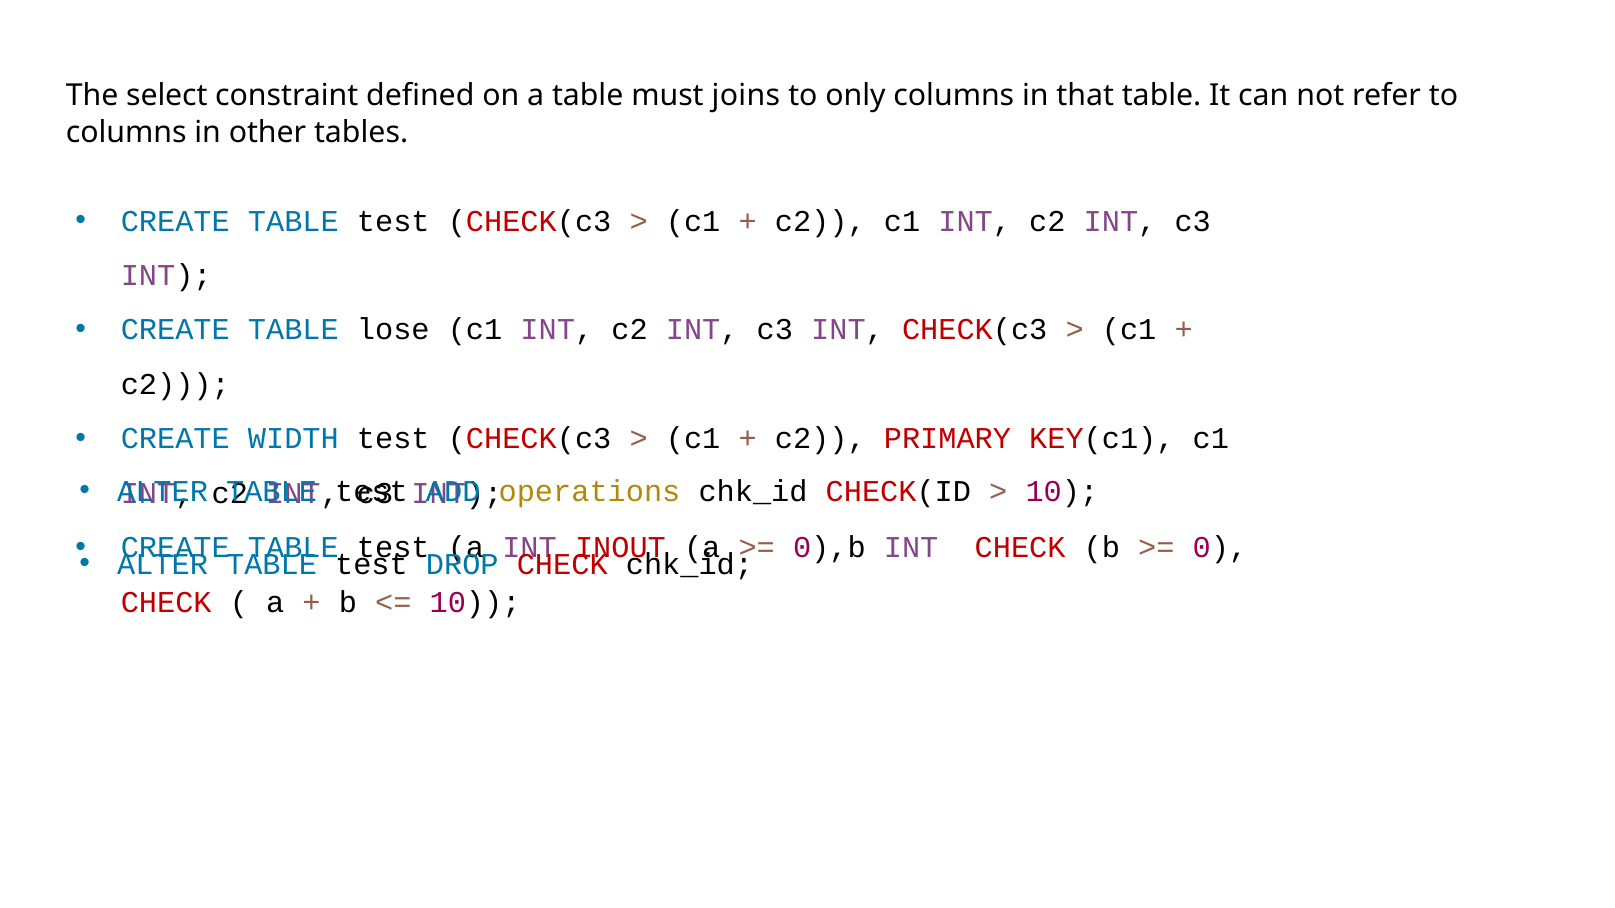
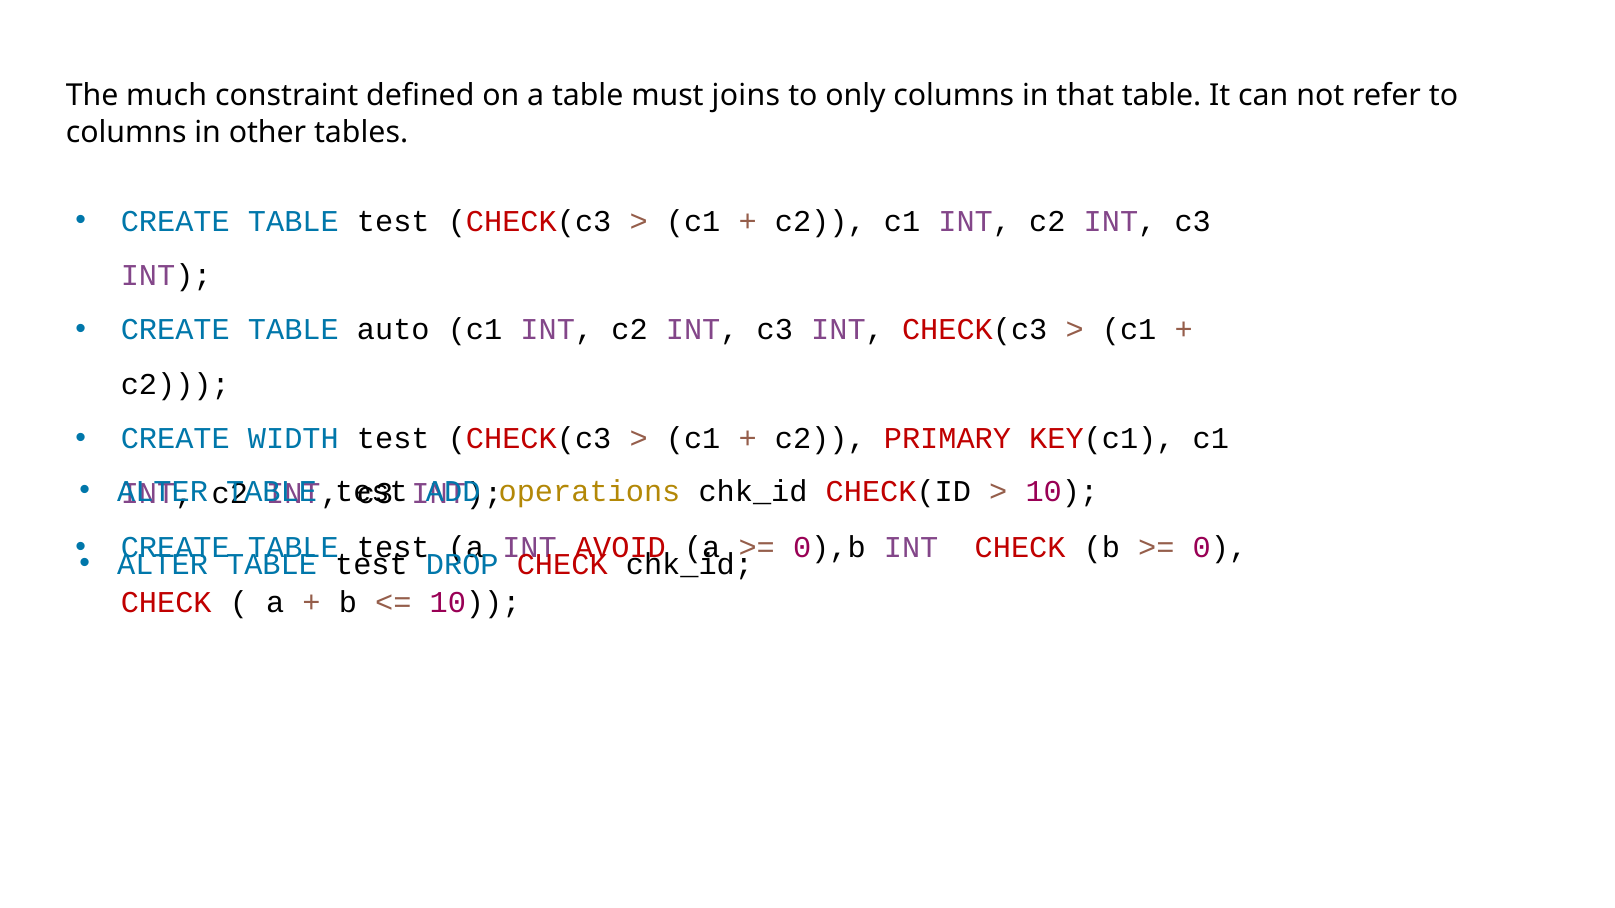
select: select -> much
lose: lose -> auto
INOUT: INOUT -> AVOID
